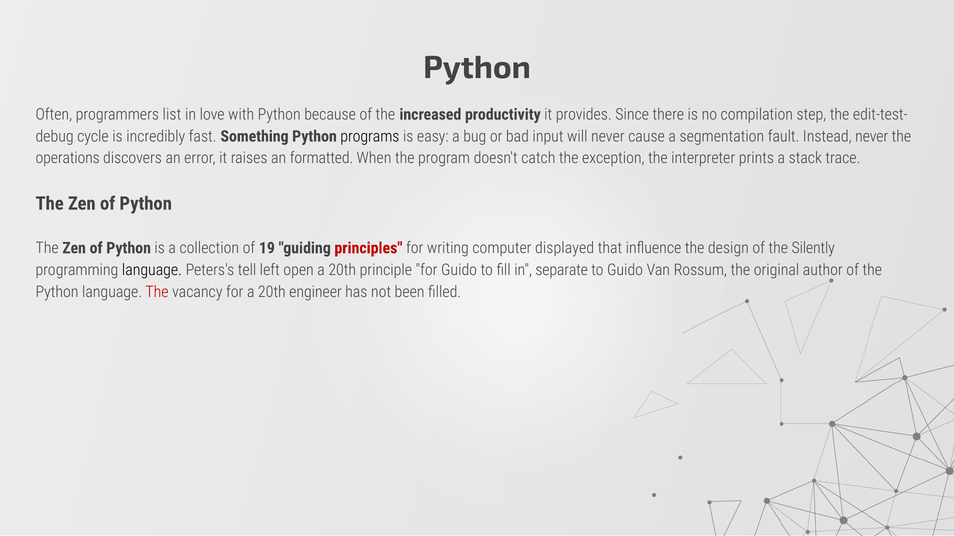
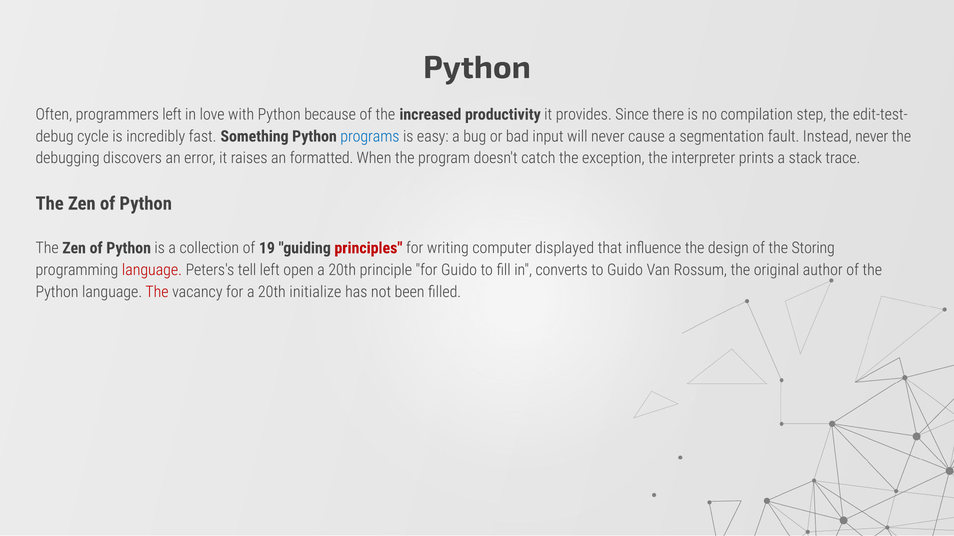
programmers list: list -> left
programs colour: black -> blue
operations: operations -> debugging
Silently: Silently -> Storing
language at (152, 270) colour: black -> red
separate: separate -> converts
engineer: engineer -> initialize
